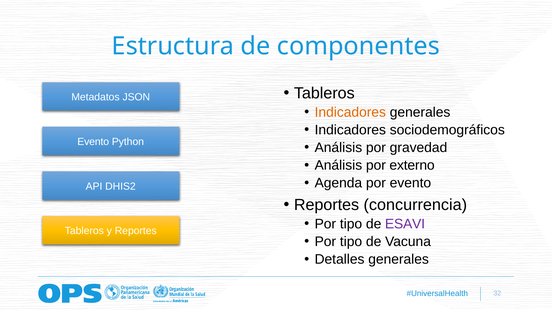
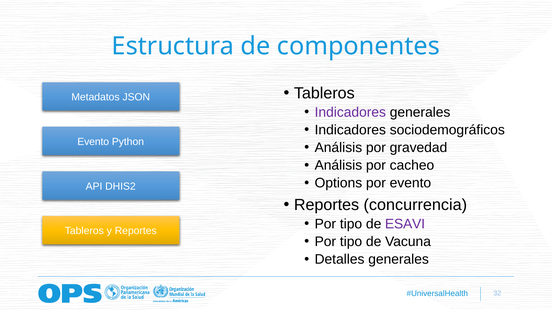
Indicadores at (350, 112) colour: orange -> purple
externo: externo -> cacheo
Agenda: Agenda -> Options
